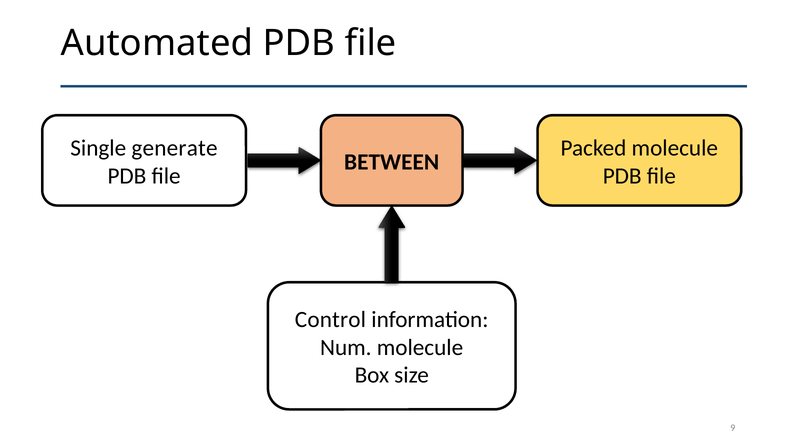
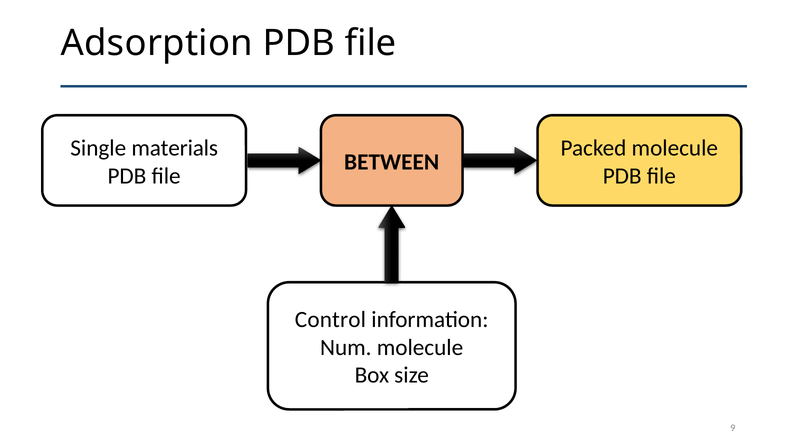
Automated: Automated -> Adsorption
generate: generate -> materials
